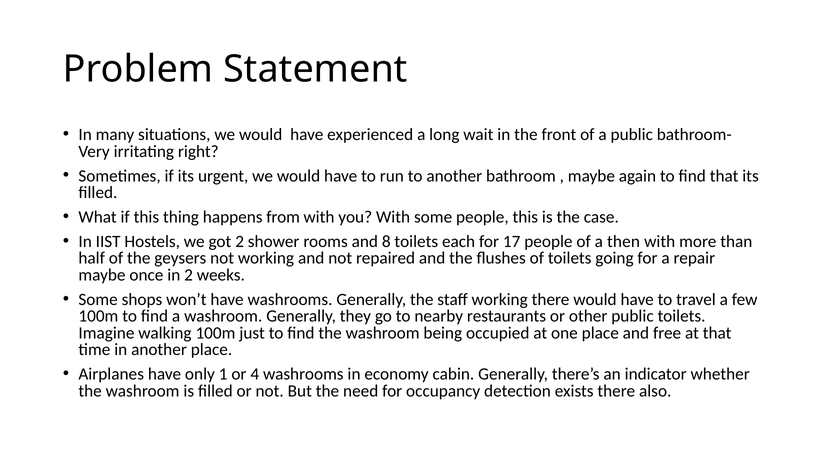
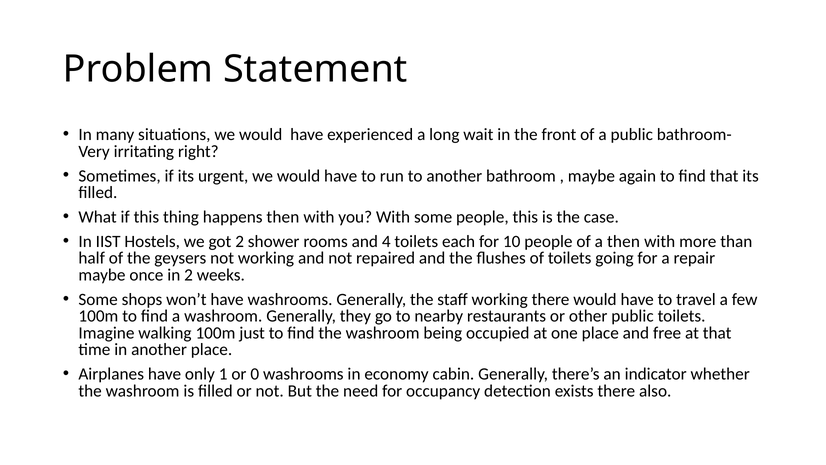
happens from: from -> then
8: 8 -> 4
17: 17 -> 10
4: 4 -> 0
